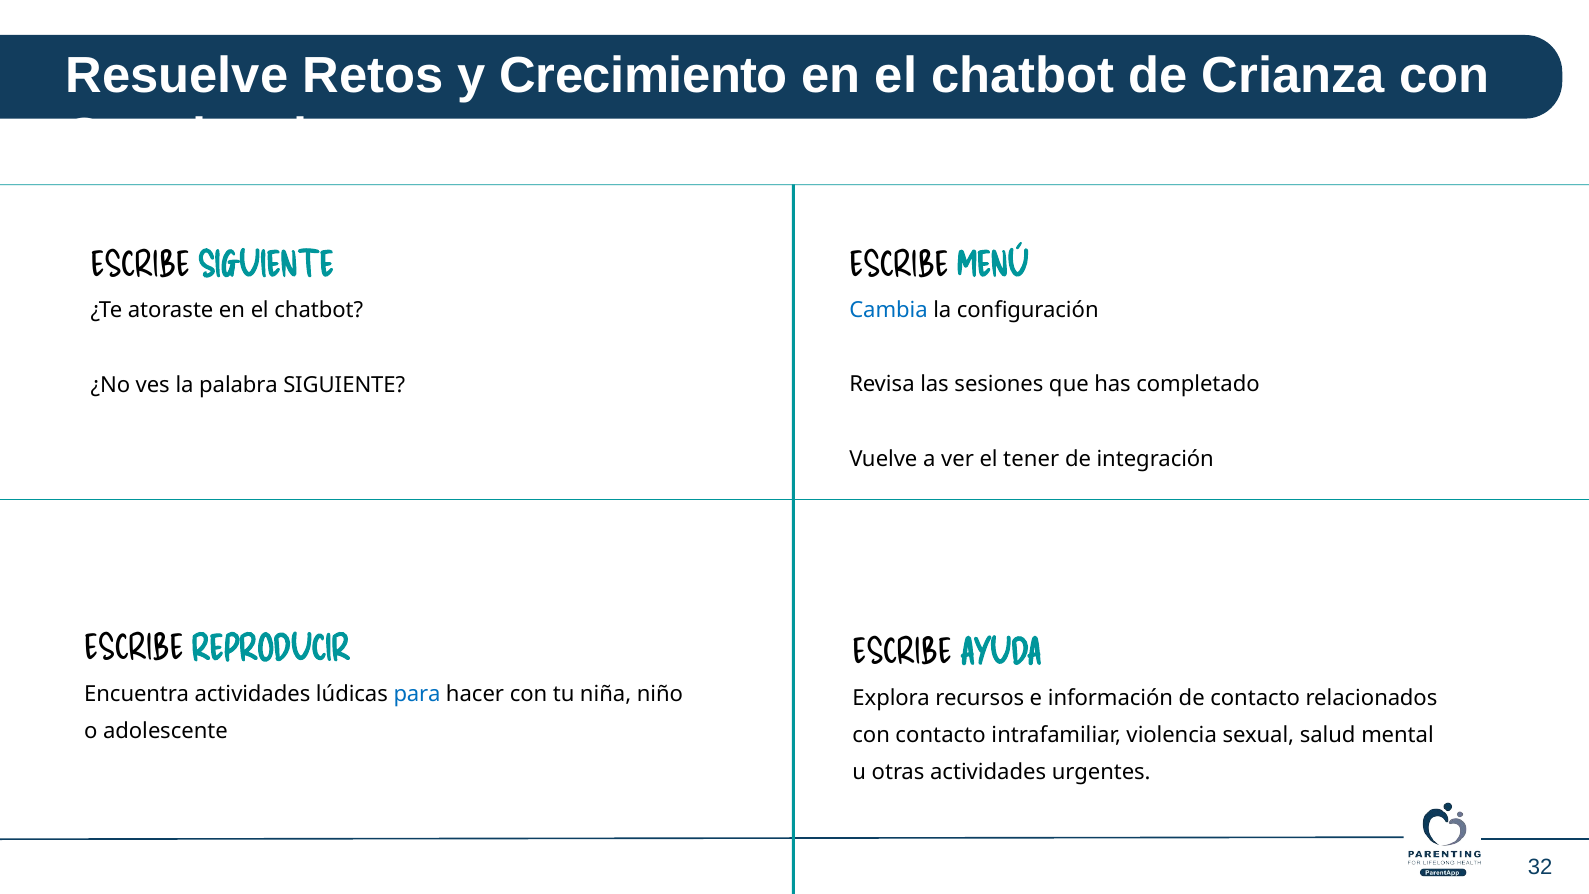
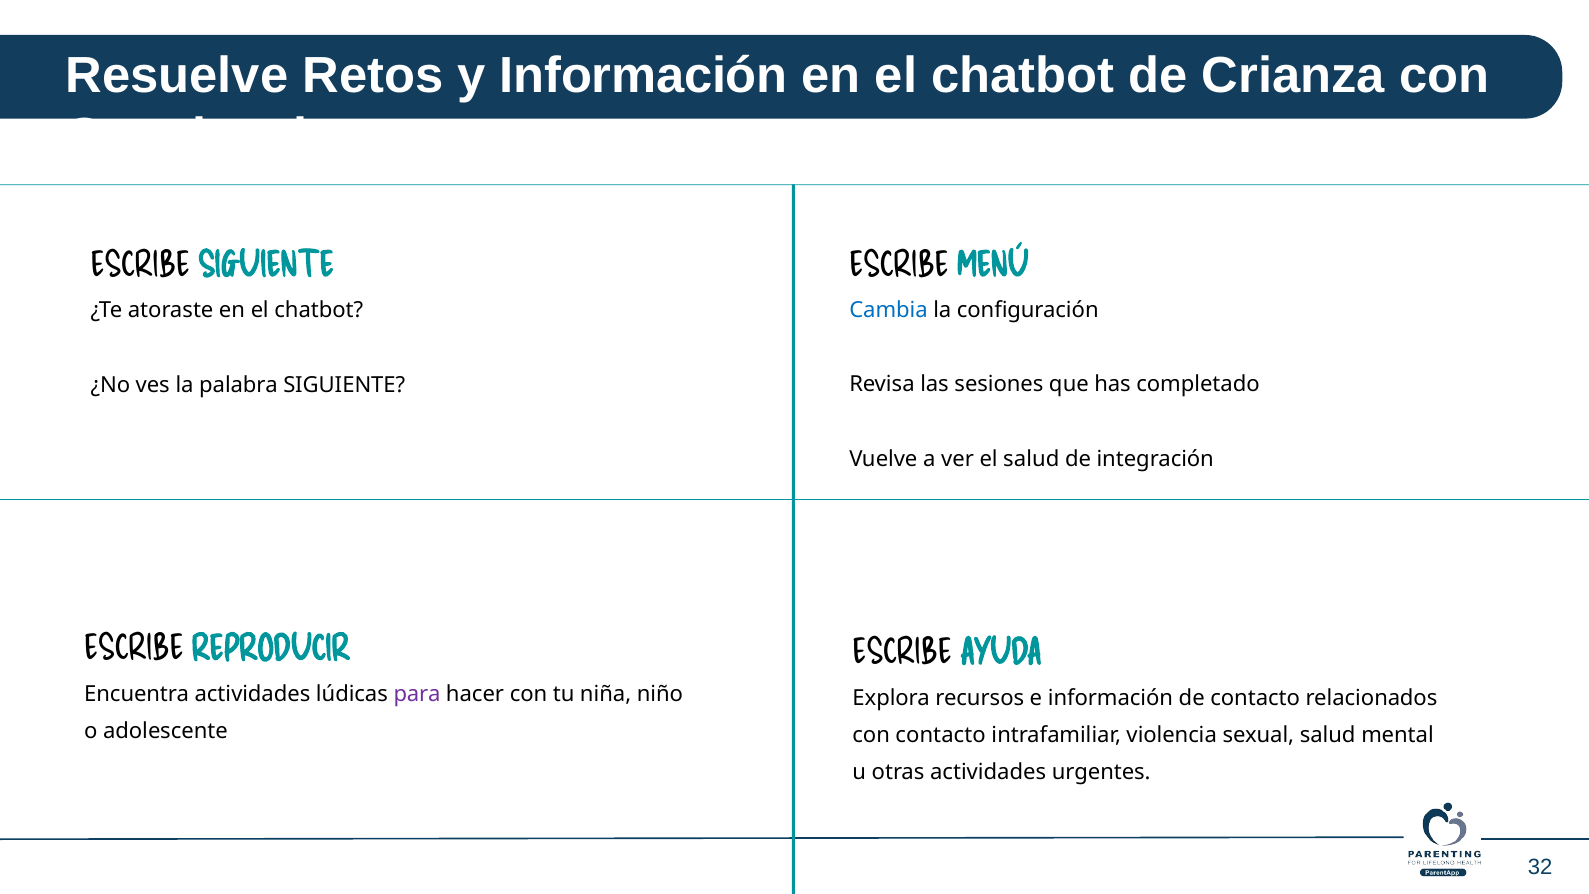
y Crecimiento: Crecimiento -> Información
el tener: tener -> salud
para colour: blue -> purple
